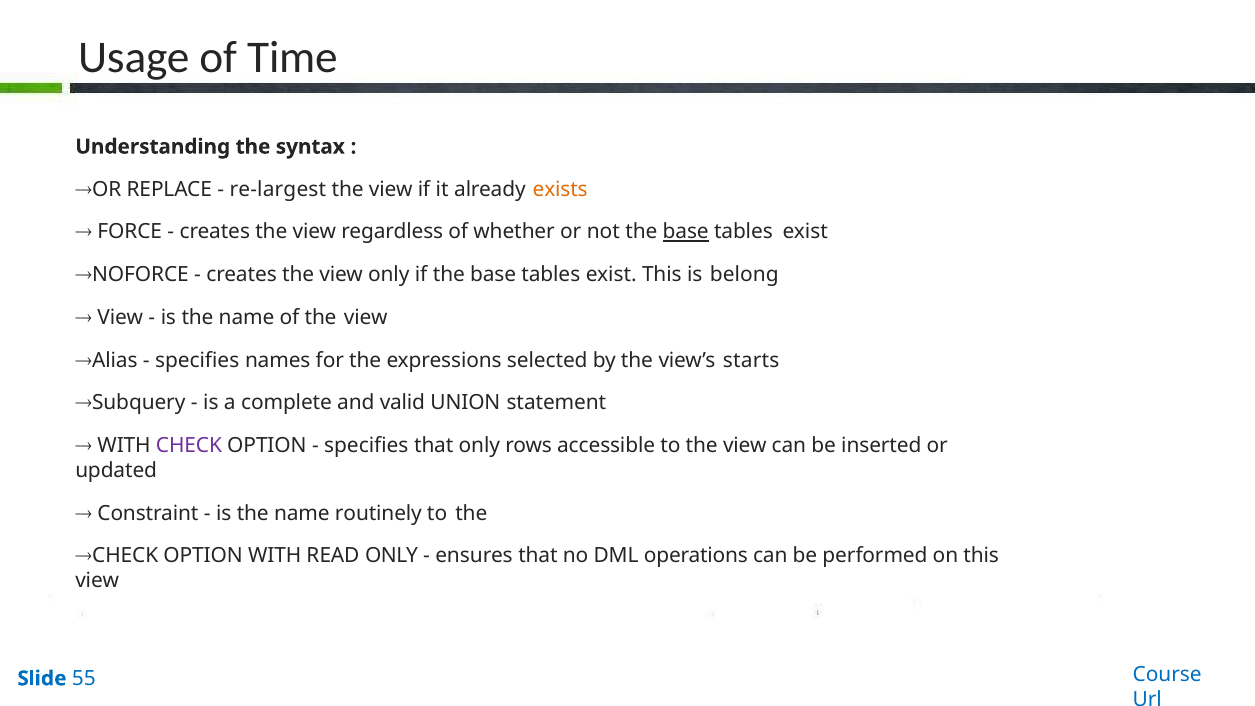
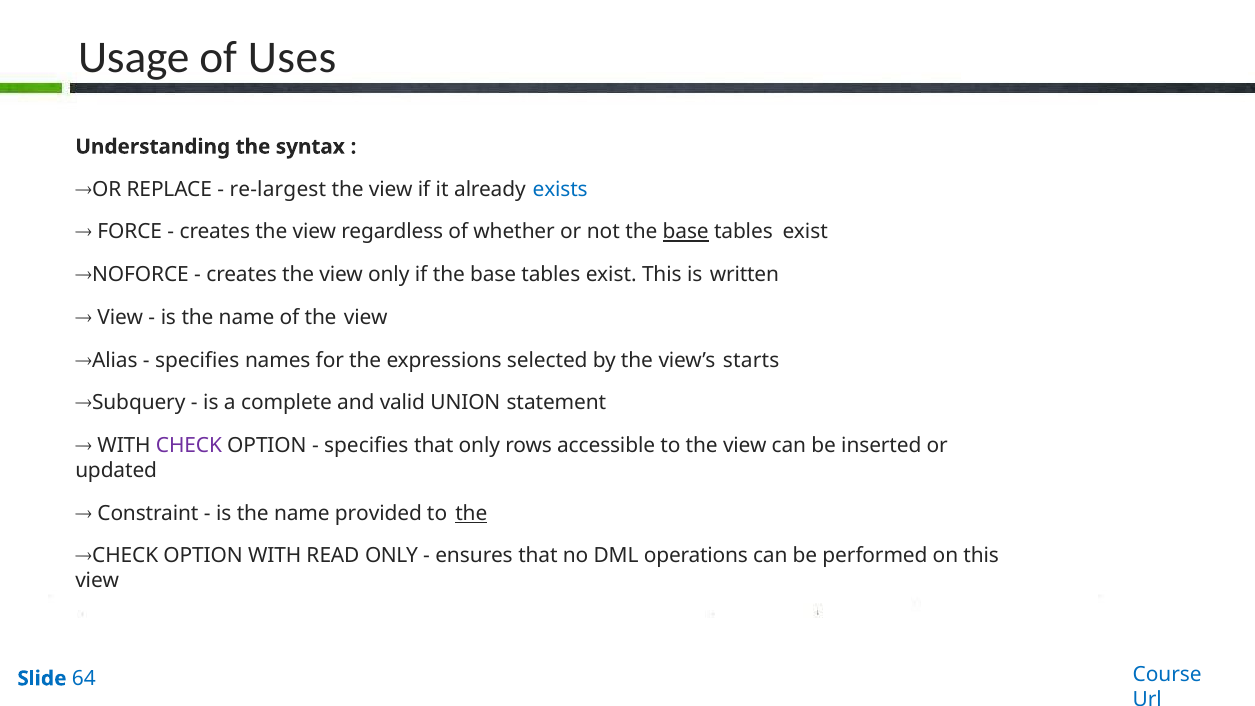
Time: Time -> Uses
exists colour: orange -> blue
belong: belong -> written
routinely: routinely -> provided
the at (471, 513) underline: none -> present
55: 55 -> 64
